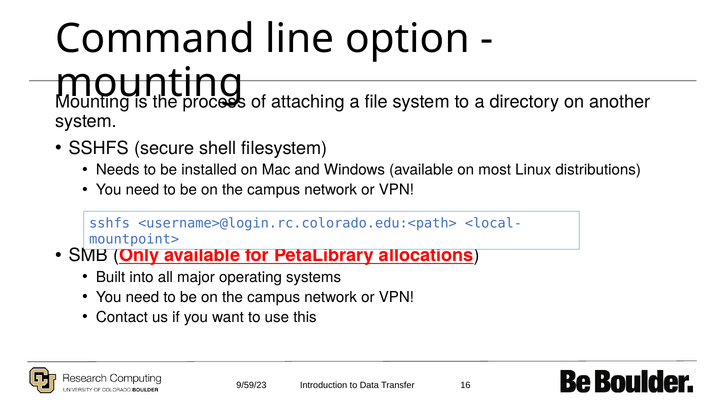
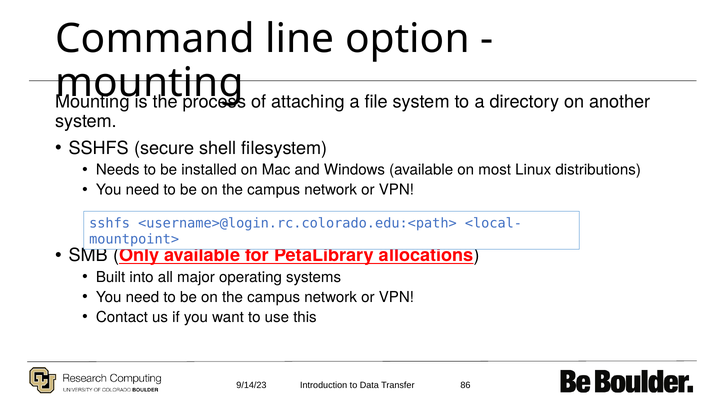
9/59/23: 9/59/23 -> 9/14/23
16: 16 -> 86
